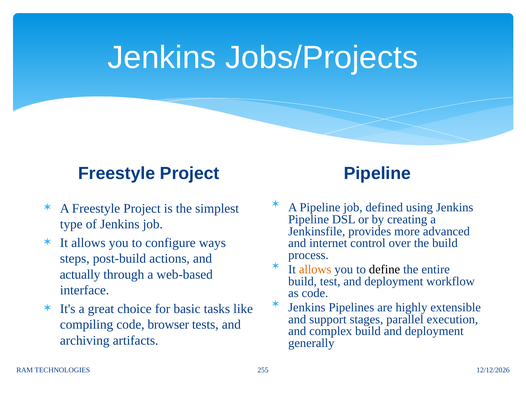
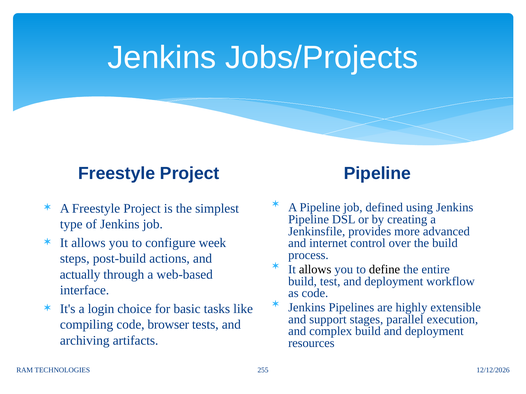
ways: ways -> week
allows at (315, 270) colour: orange -> black
great: great -> login
generally: generally -> resources
